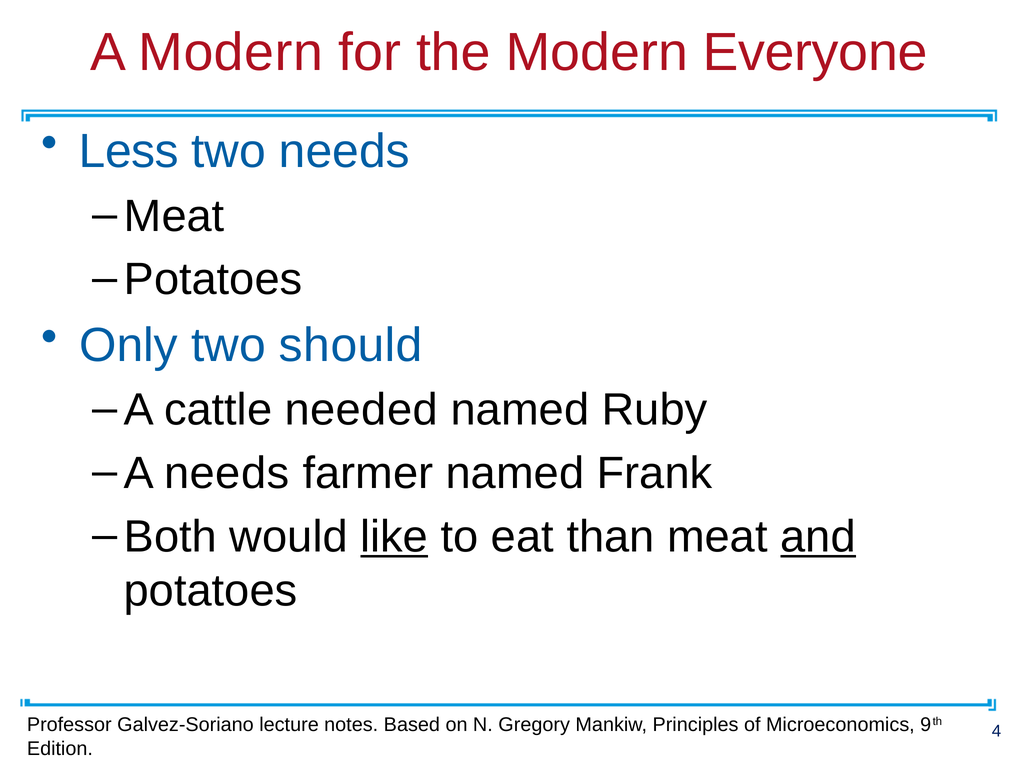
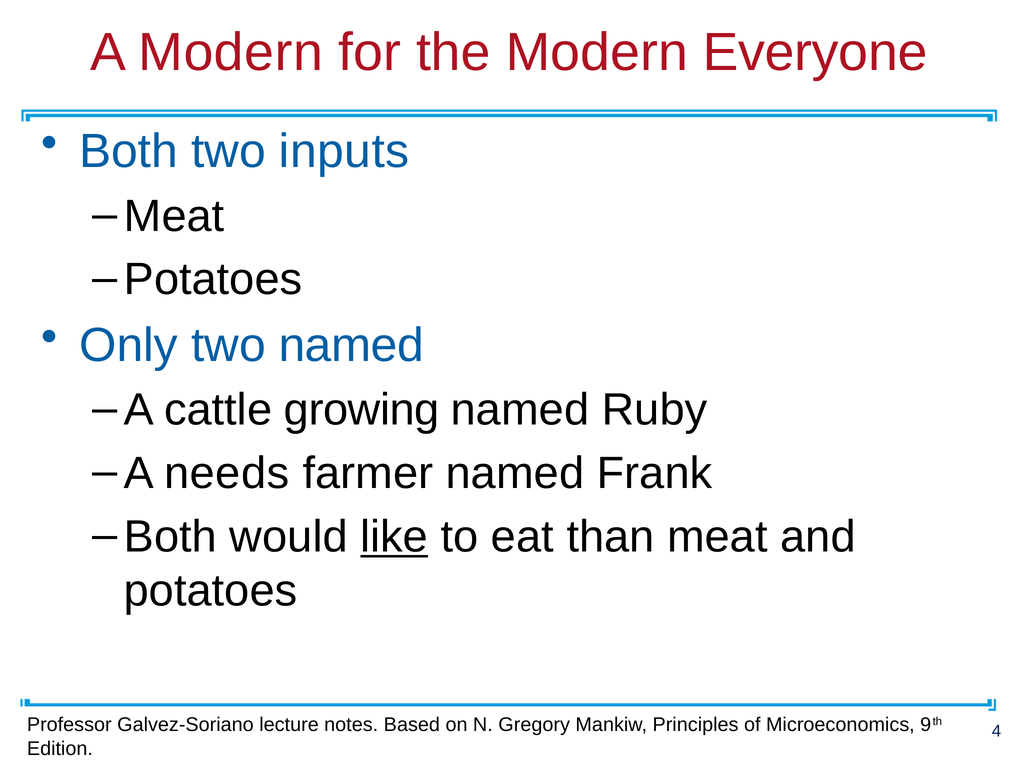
Less at (129, 151): Less -> Both
two needs: needs -> inputs
two should: should -> named
needed: needed -> growing
and underline: present -> none
